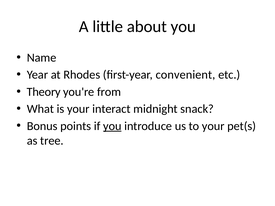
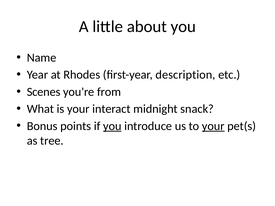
convenient: convenient -> description
Theory: Theory -> Scenes
your at (213, 126) underline: none -> present
